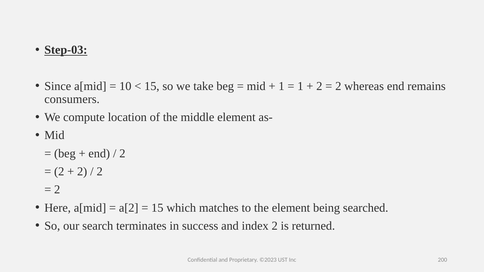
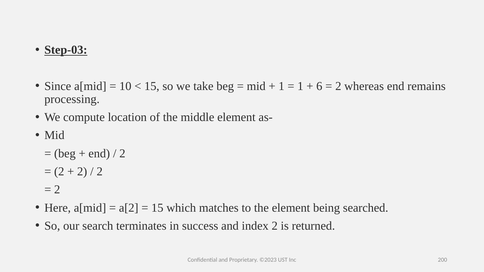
2 at (319, 86): 2 -> 6
consumers: consumers -> processing
